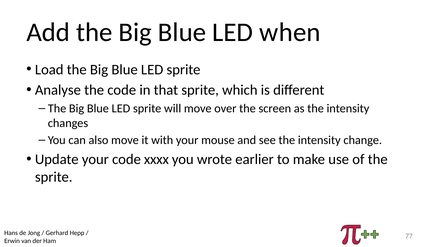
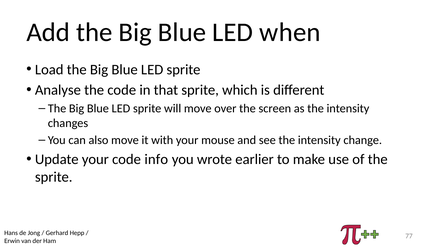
xxxx: xxxx -> info
